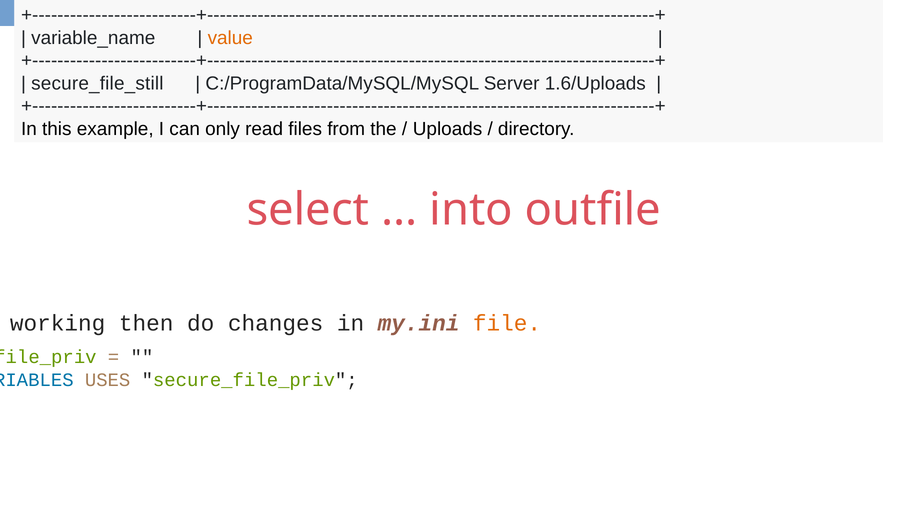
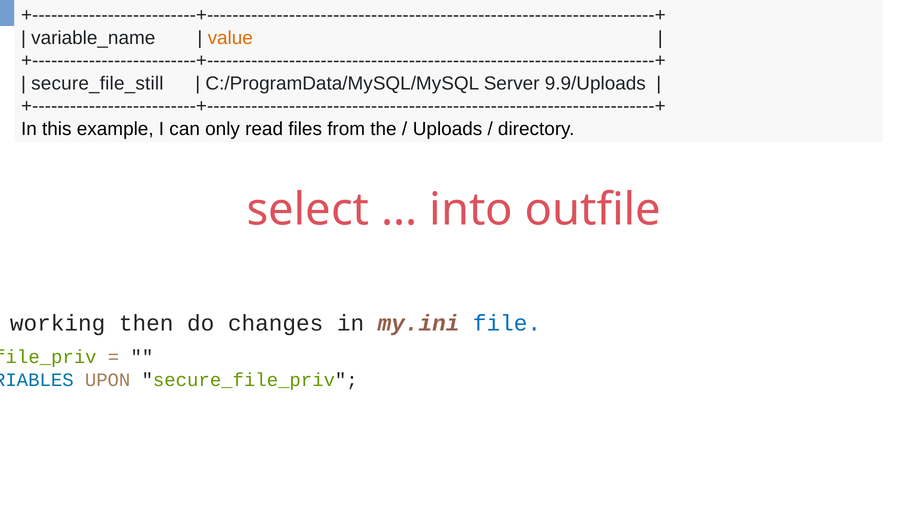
1.6/Uploads: 1.6/Uploads -> 9.9/Uploads
file colour: orange -> blue
USES: USES -> UPON
